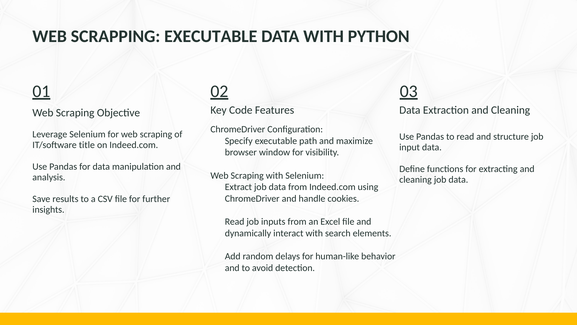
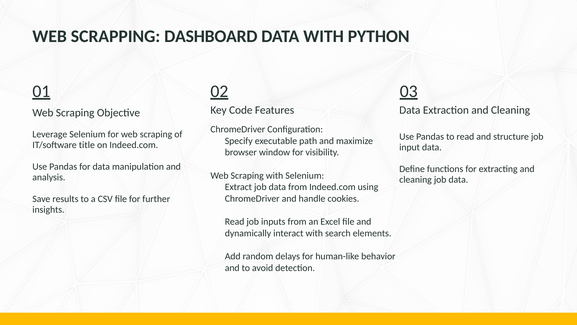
SCRAPPING EXECUTABLE: EXECUTABLE -> DASHBOARD
